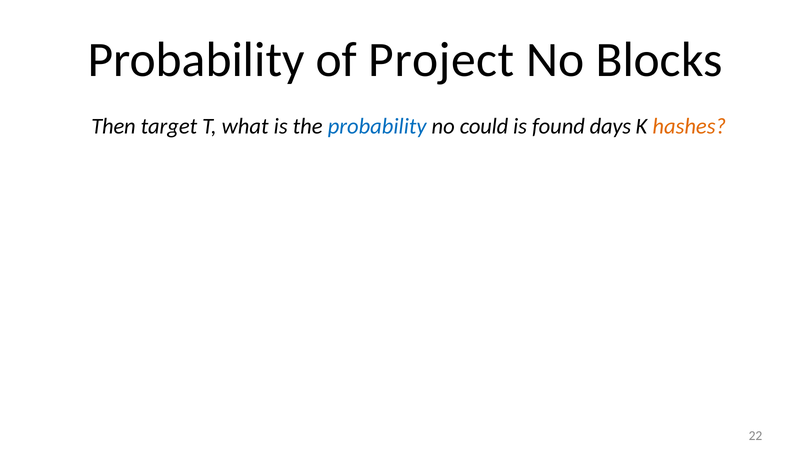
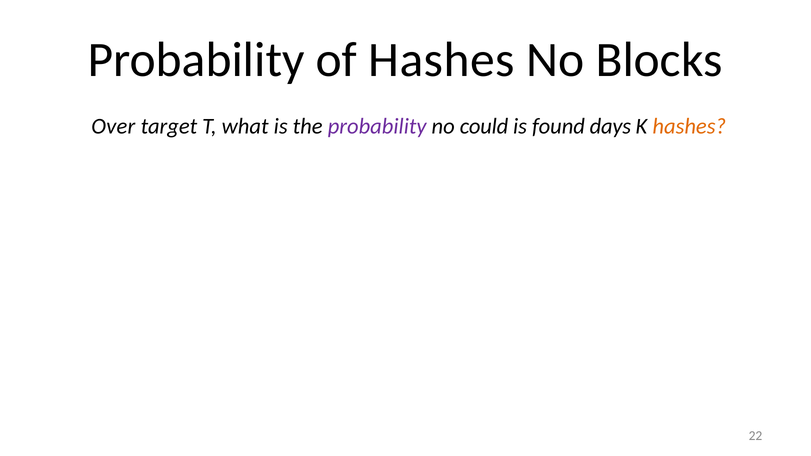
of Project: Project -> Hashes
Then: Then -> Over
probability at (377, 126) colour: blue -> purple
